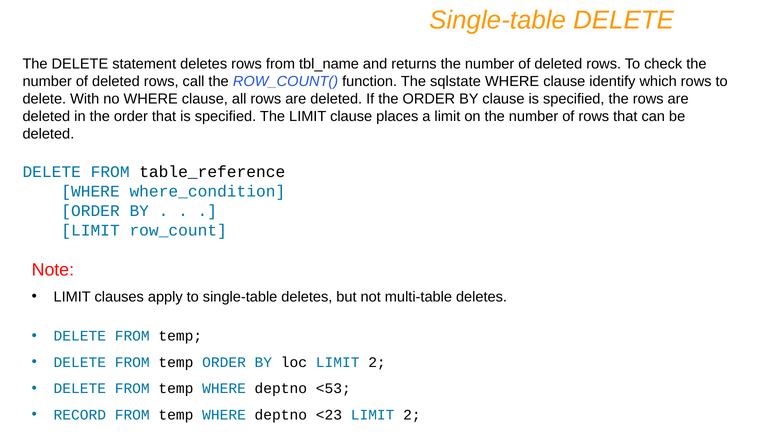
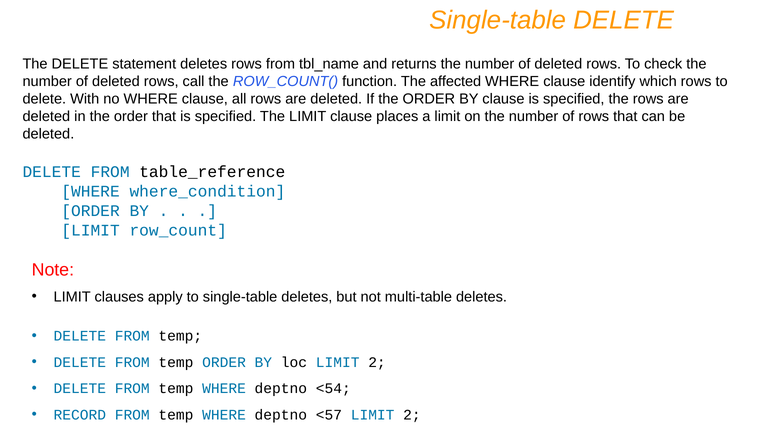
sqlstate: sqlstate -> affected
<53: <53 -> <54
<23: <23 -> <57
